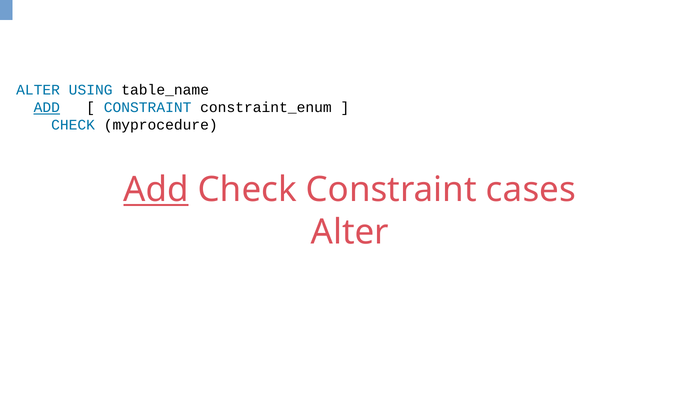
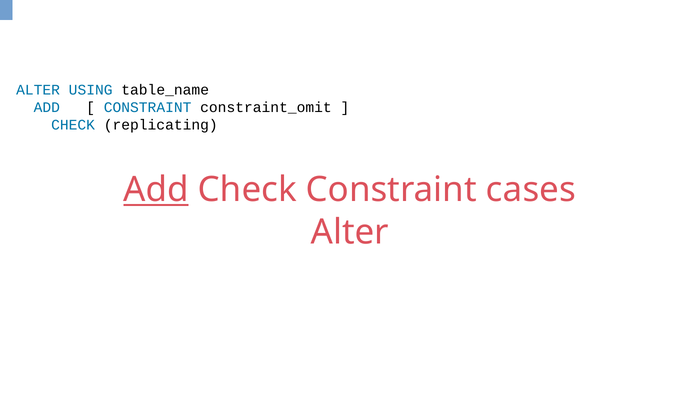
ADD at (47, 108) underline: present -> none
constraint_enum: constraint_enum -> constraint_omit
myprocedure: myprocedure -> replicating
